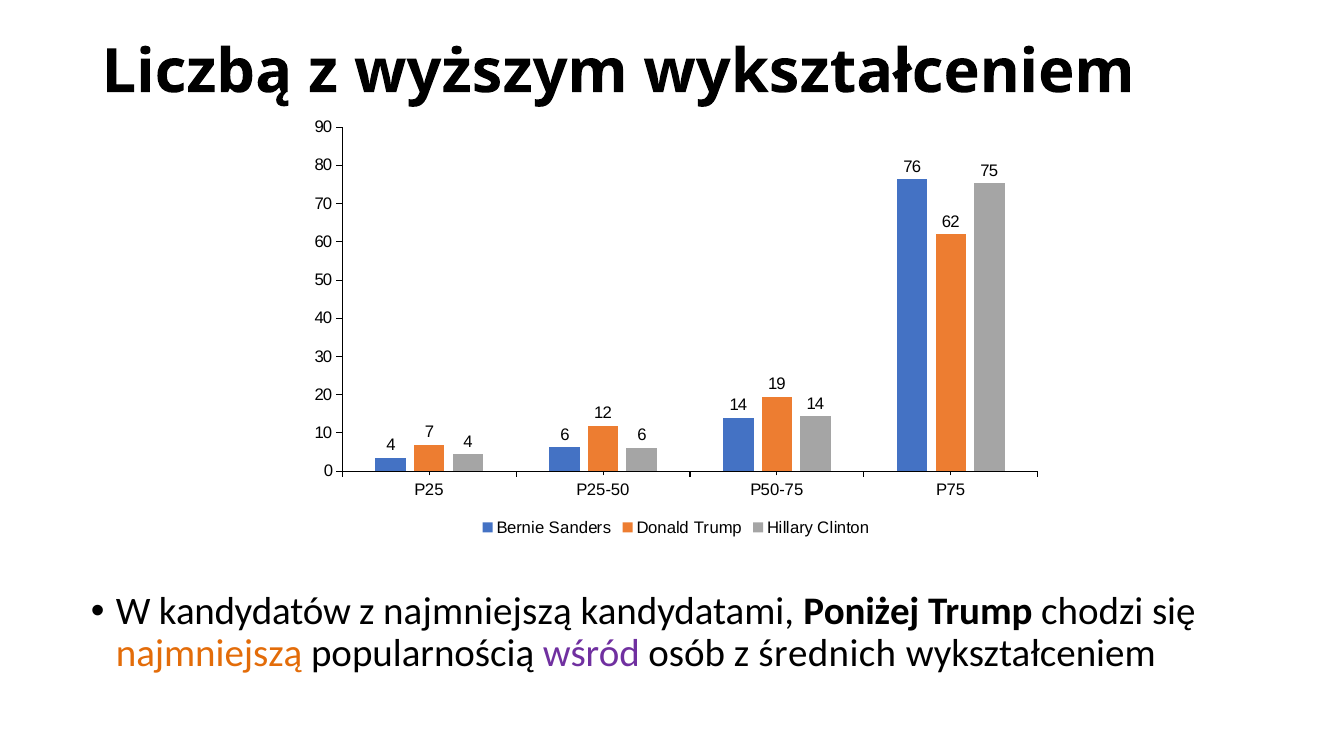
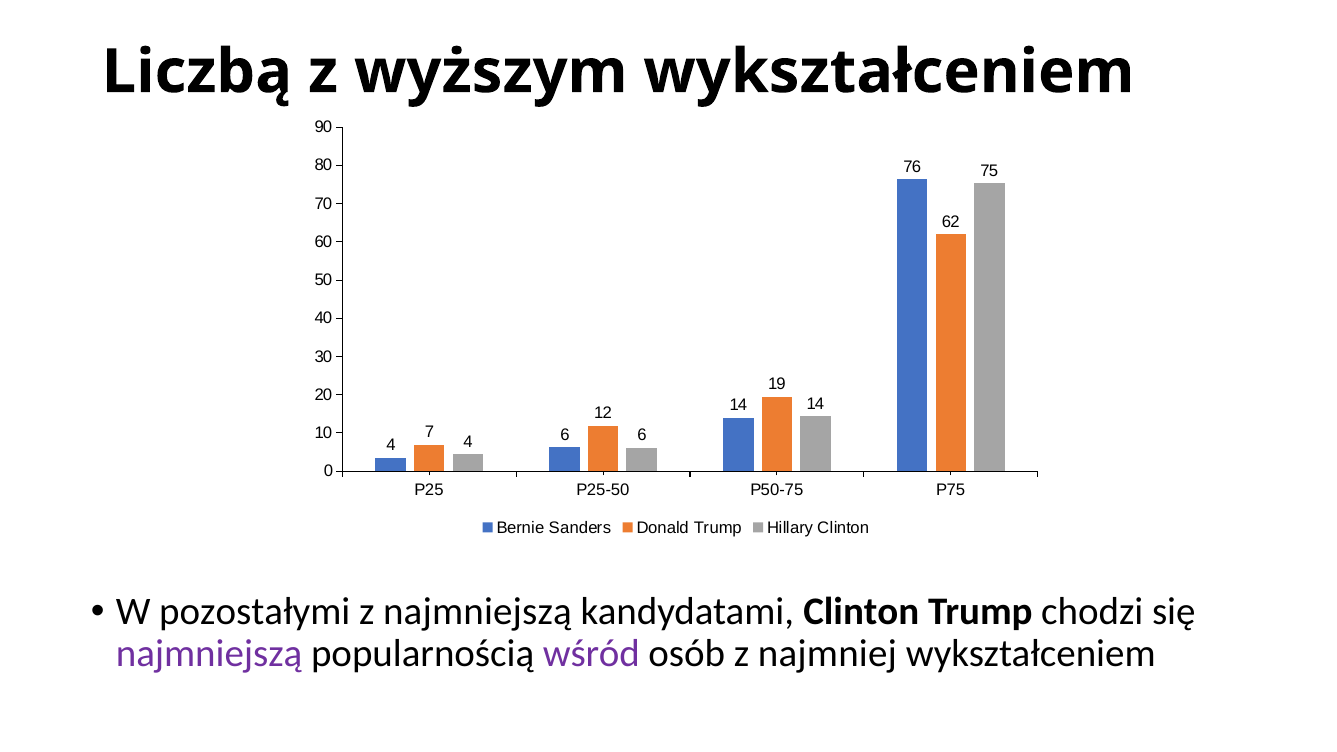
kandydatów: kandydatów -> pozostałymi
kandydatami Poniżej: Poniżej -> Clinton
najmniejszą at (209, 654) colour: orange -> purple
średnich: średnich -> najmniej
